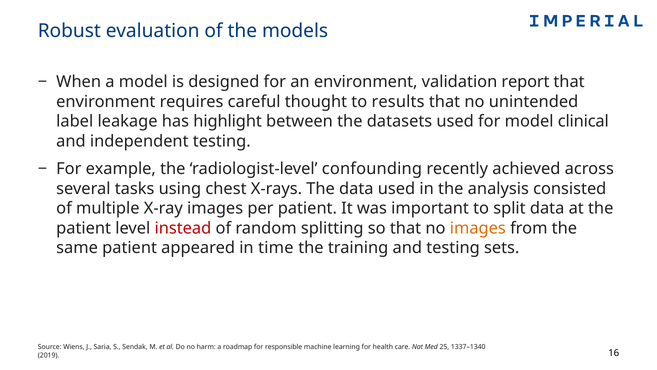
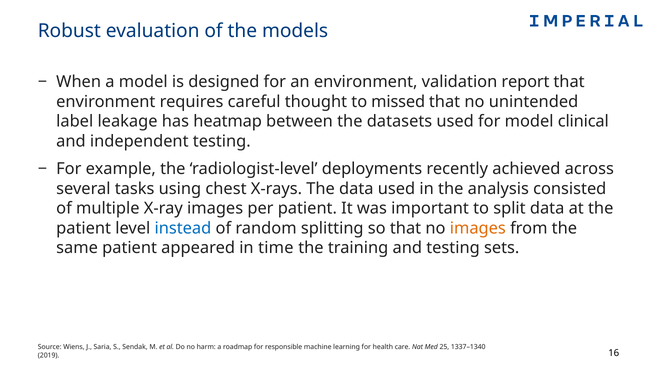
results: results -> missed
highlight: highlight -> heatmap
confounding: confounding -> deployments
instead colour: red -> blue
